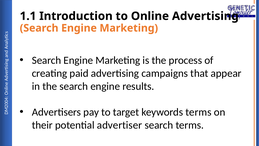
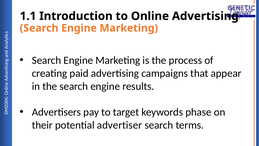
keywords terms: terms -> phase
